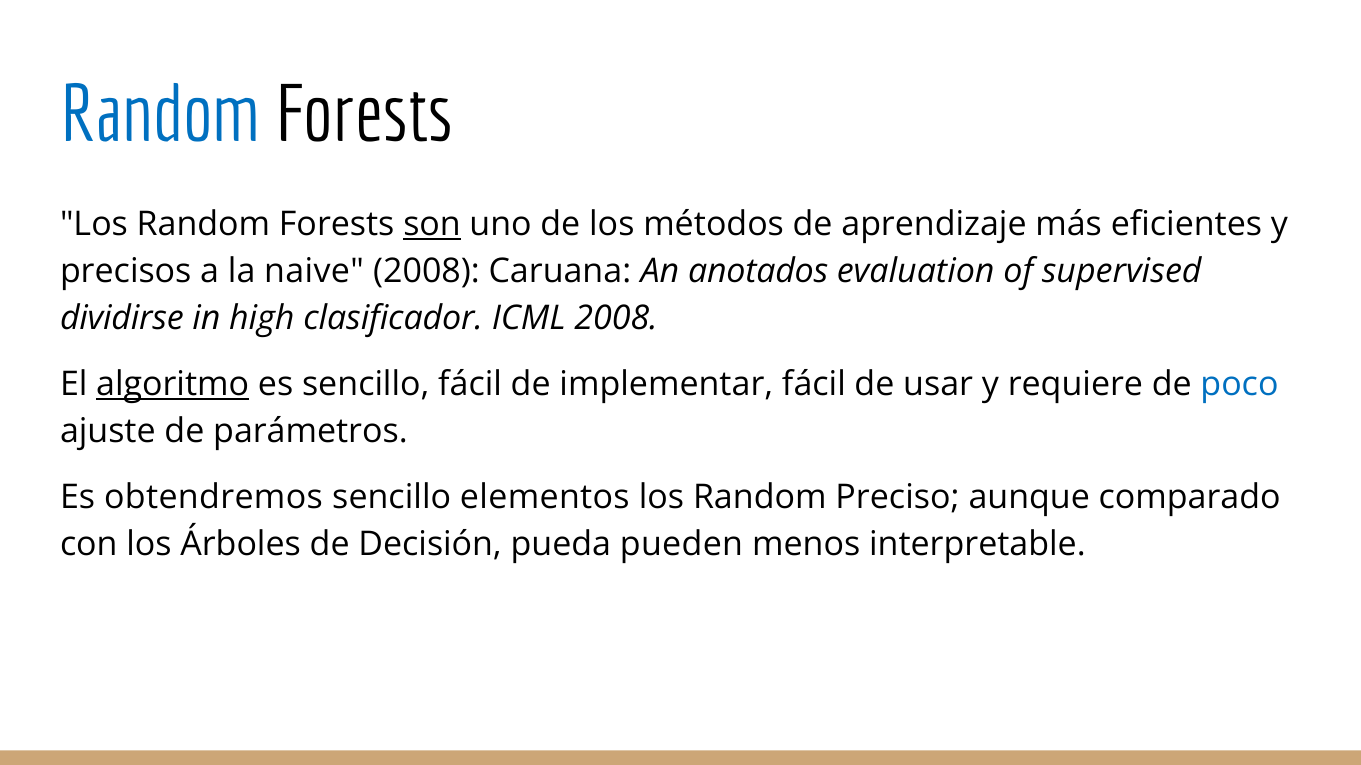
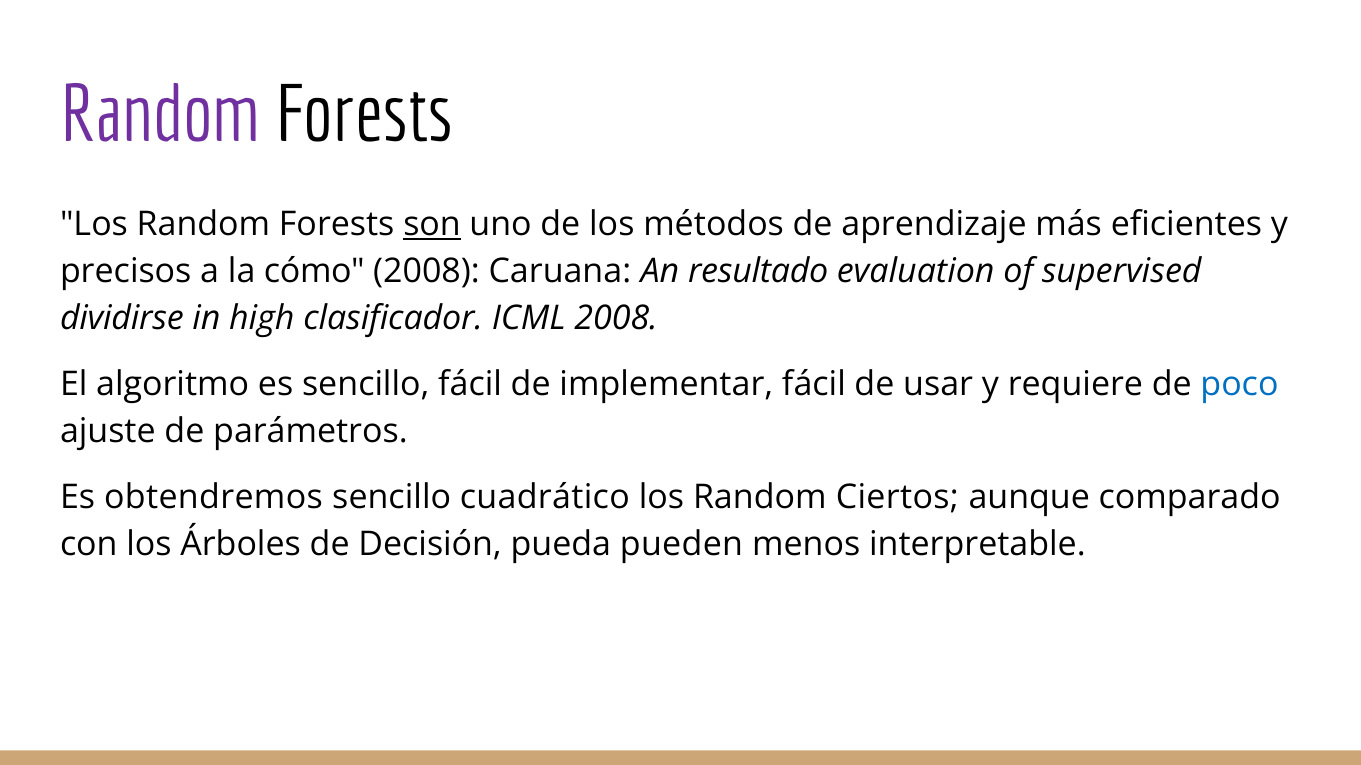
Random at (160, 115) colour: blue -> purple
naive: naive -> cómo
anotados: anotados -> resultado
algoritmo underline: present -> none
elementos: elementos -> cuadrático
Preciso: Preciso -> Ciertos
